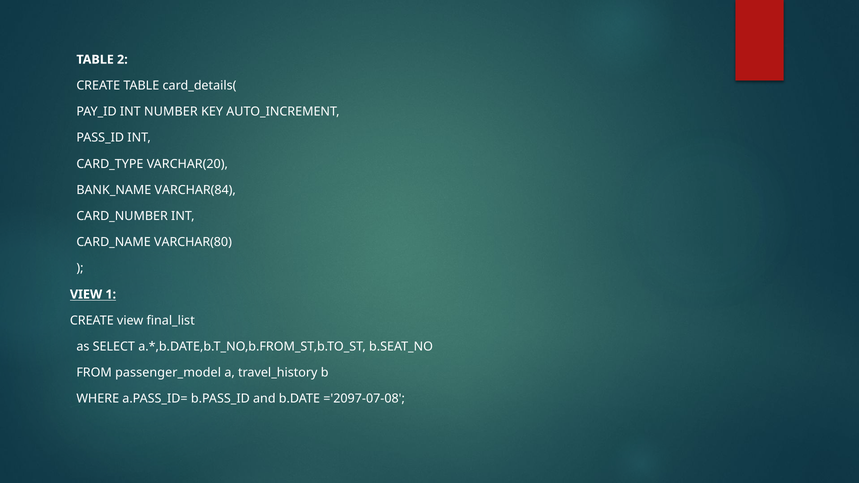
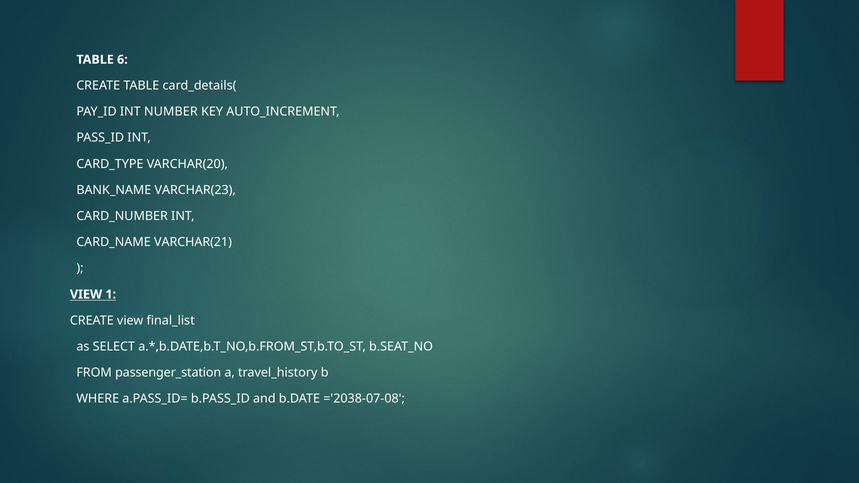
2: 2 -> 6
VARCHAR(84: VARCHAR(84 -> VARCHAR(23
VARCHAR(80: VARCHAR(80 -> VARCHAR(21
passenger_model: passenger_model -> passenger_station
='2097-07-08: ='2097-07-08 -> ='2038-07-08
